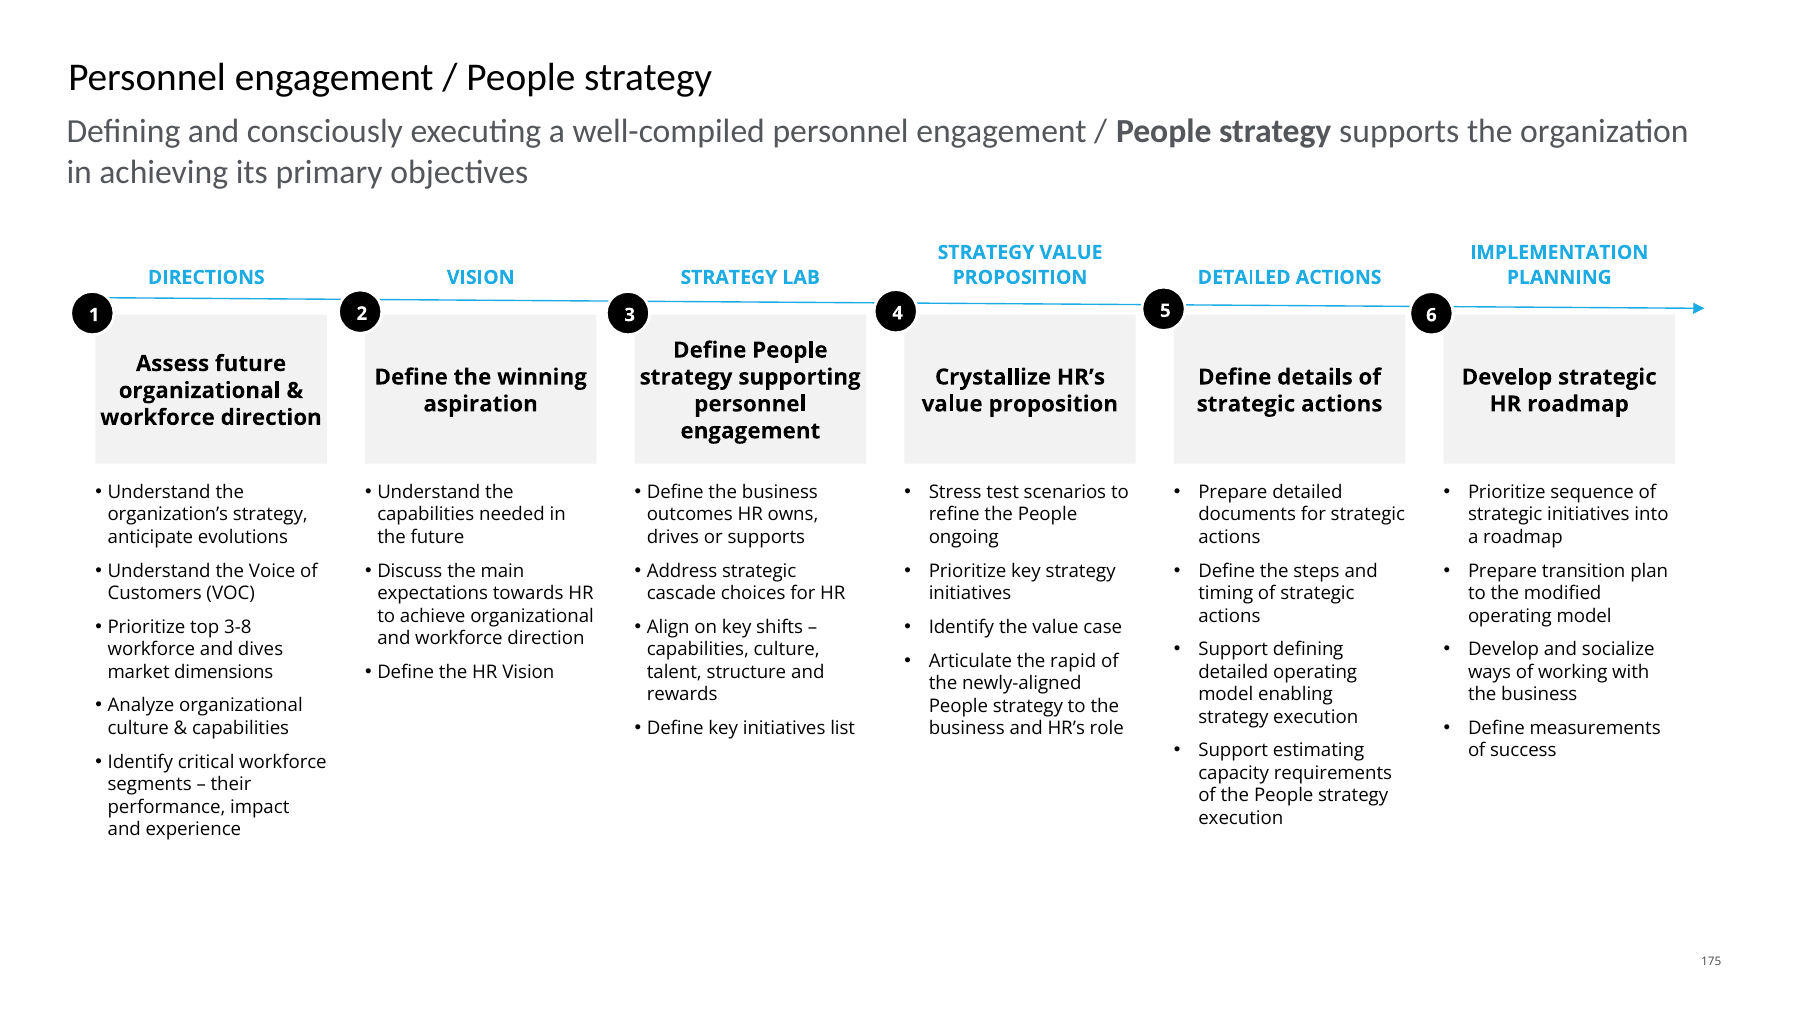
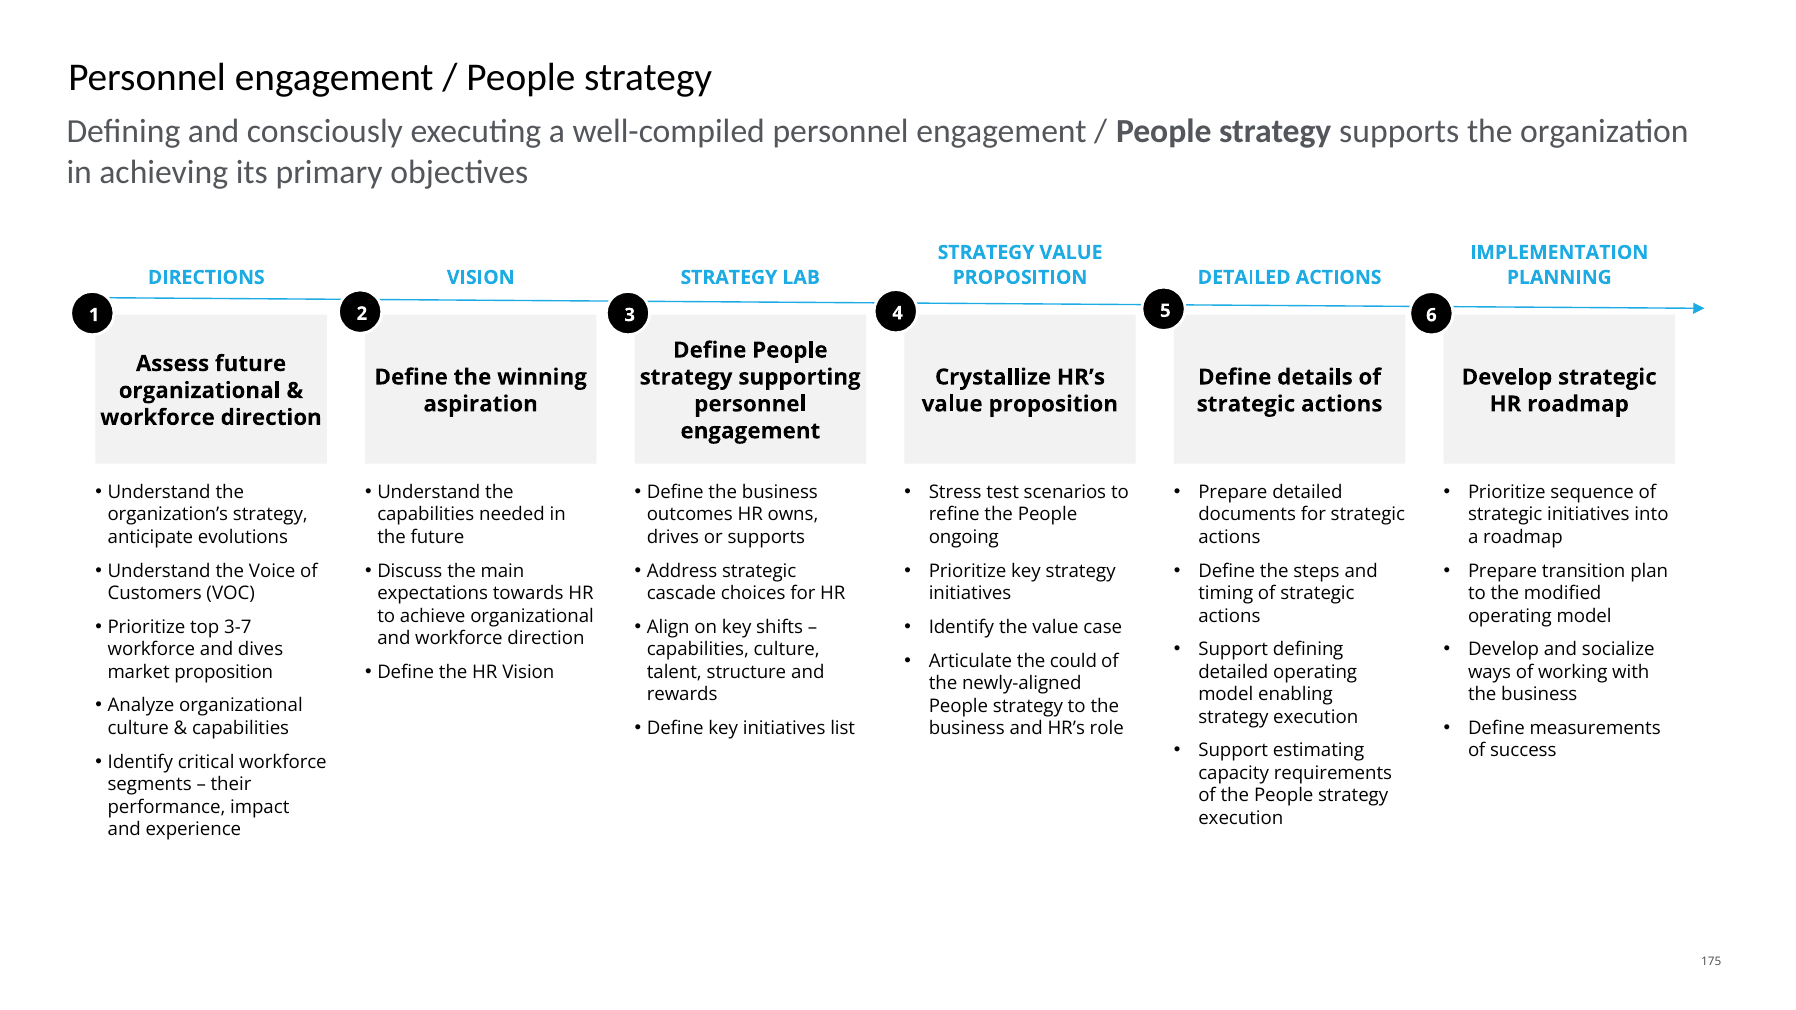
3-8: 3-8 -> 3-7
rapid: rapid -> could
market dimensions: dimensions -> proposition
